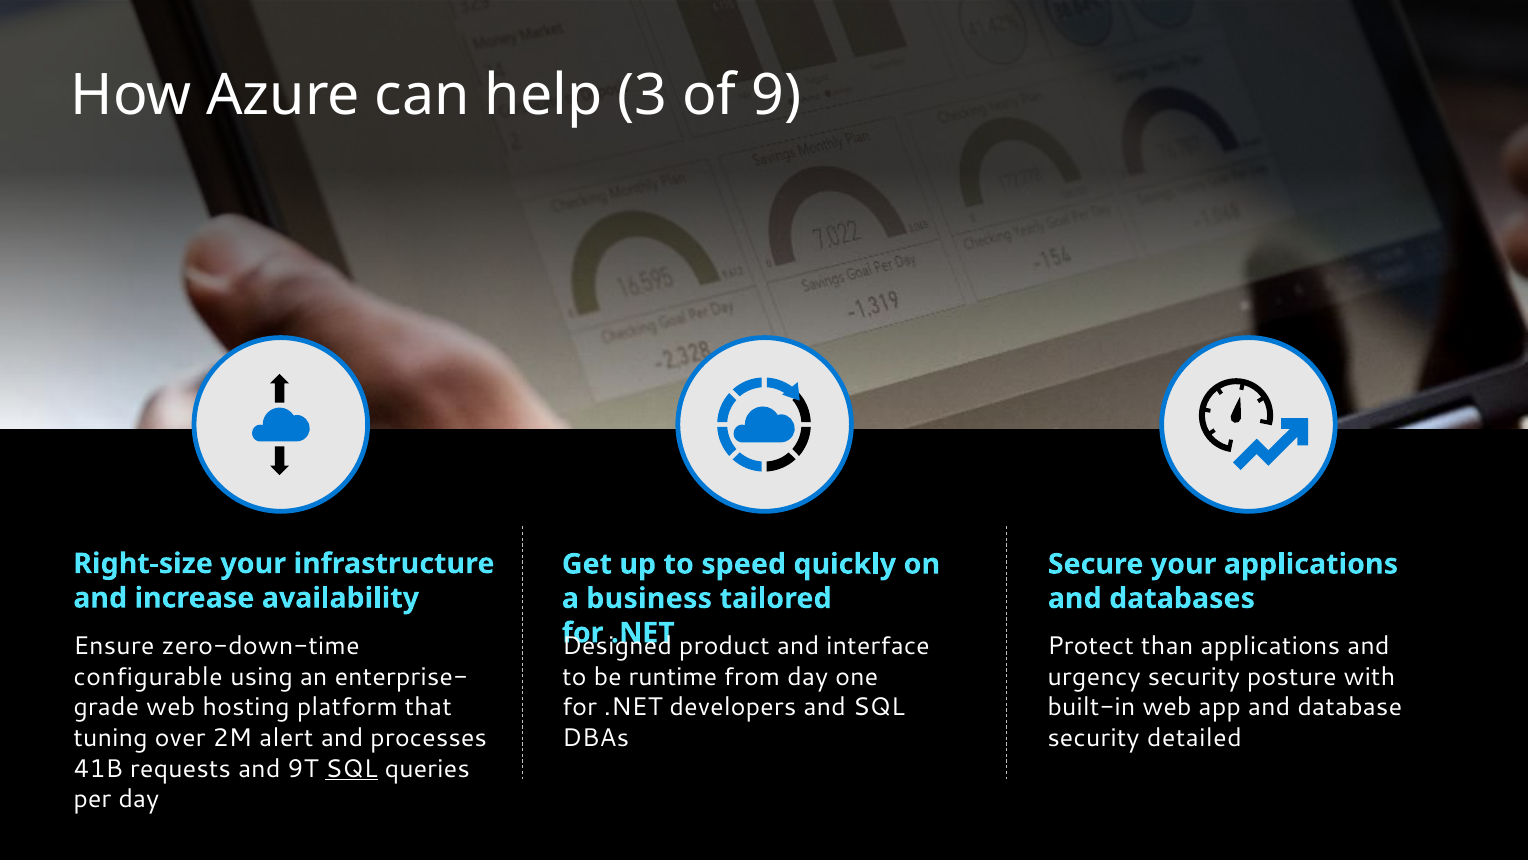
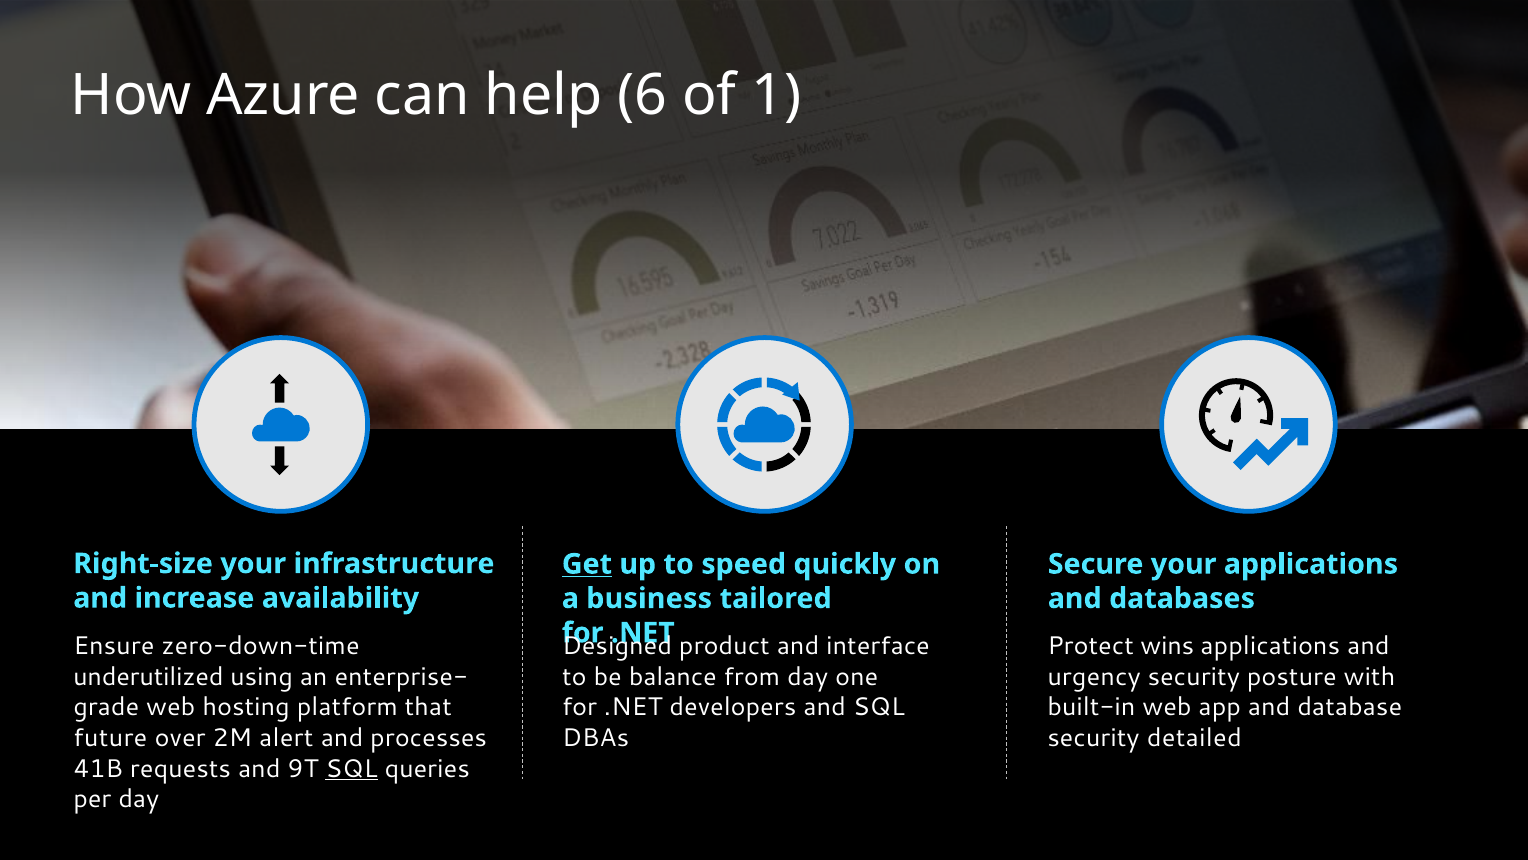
3: 3 -> 6
9: 9 -> 1
Get underline: none -> present
than: than -> wins
configurable: configurable -> underutilized
runtime: runtime -> balance
tuning: tuning -> future
